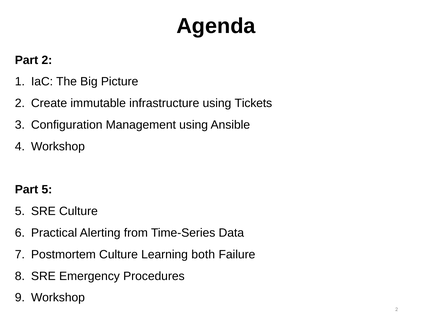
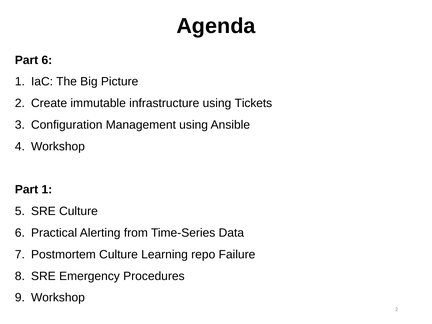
Part 2: 2 -> 6
Part 5: 5 -> 1
both: both -> repo
